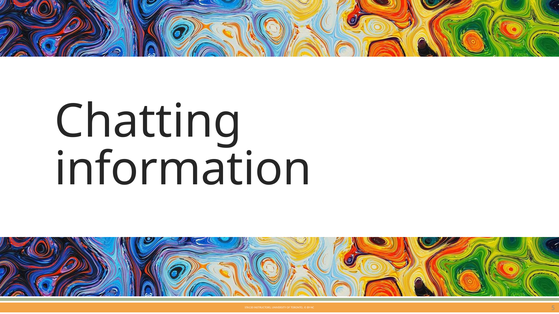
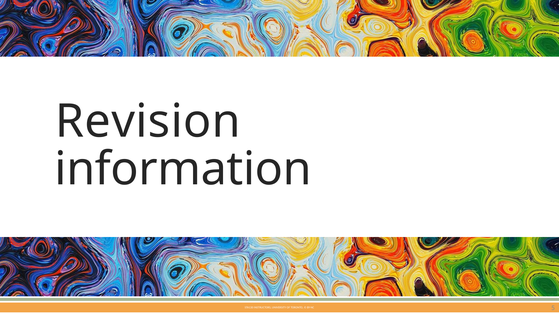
Chatting: Chatting -> Revision
